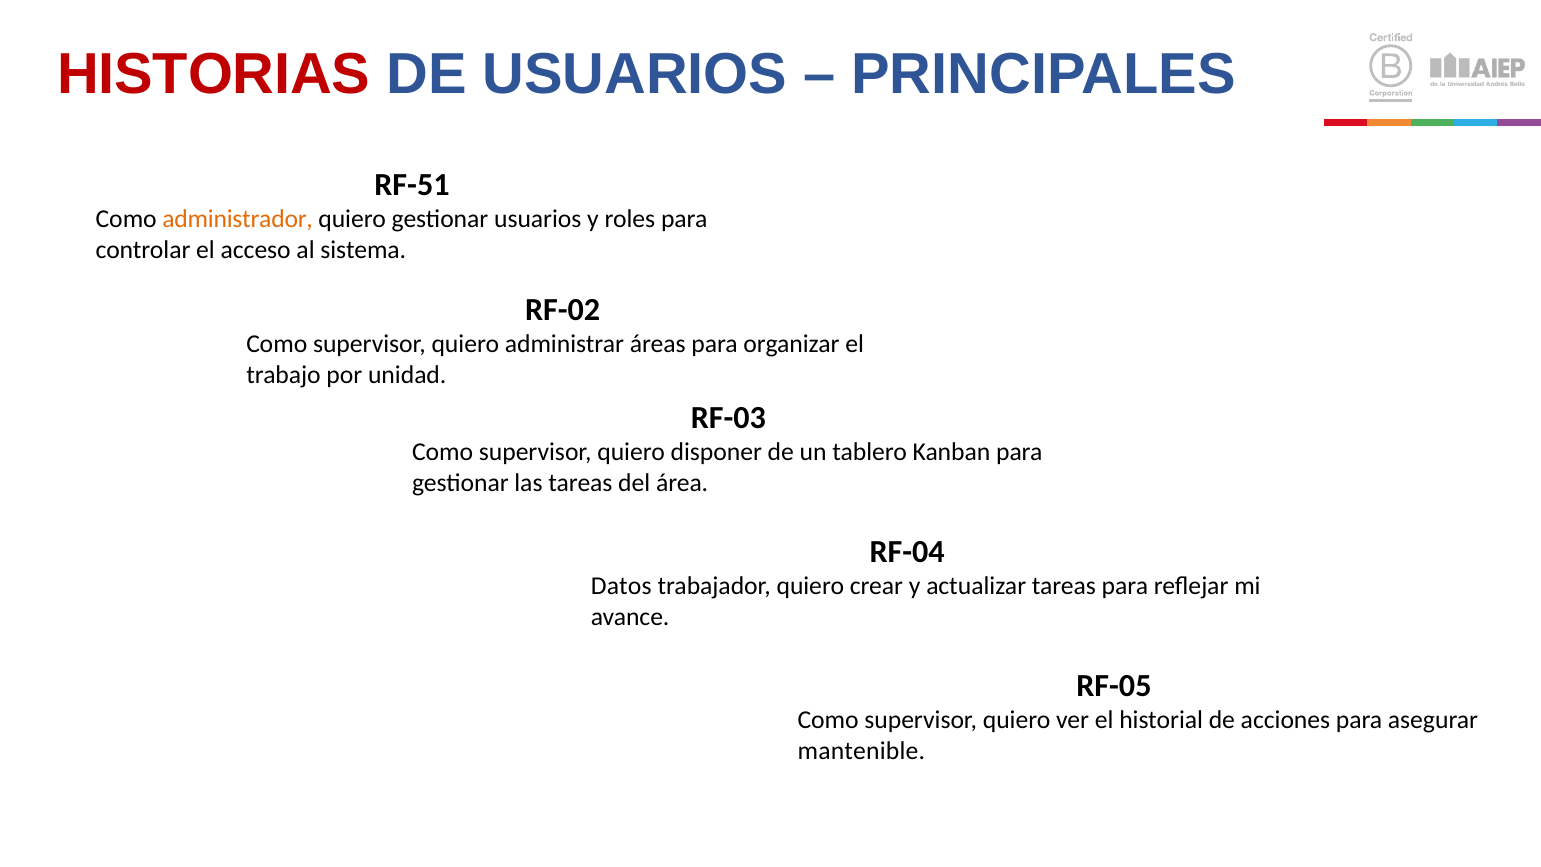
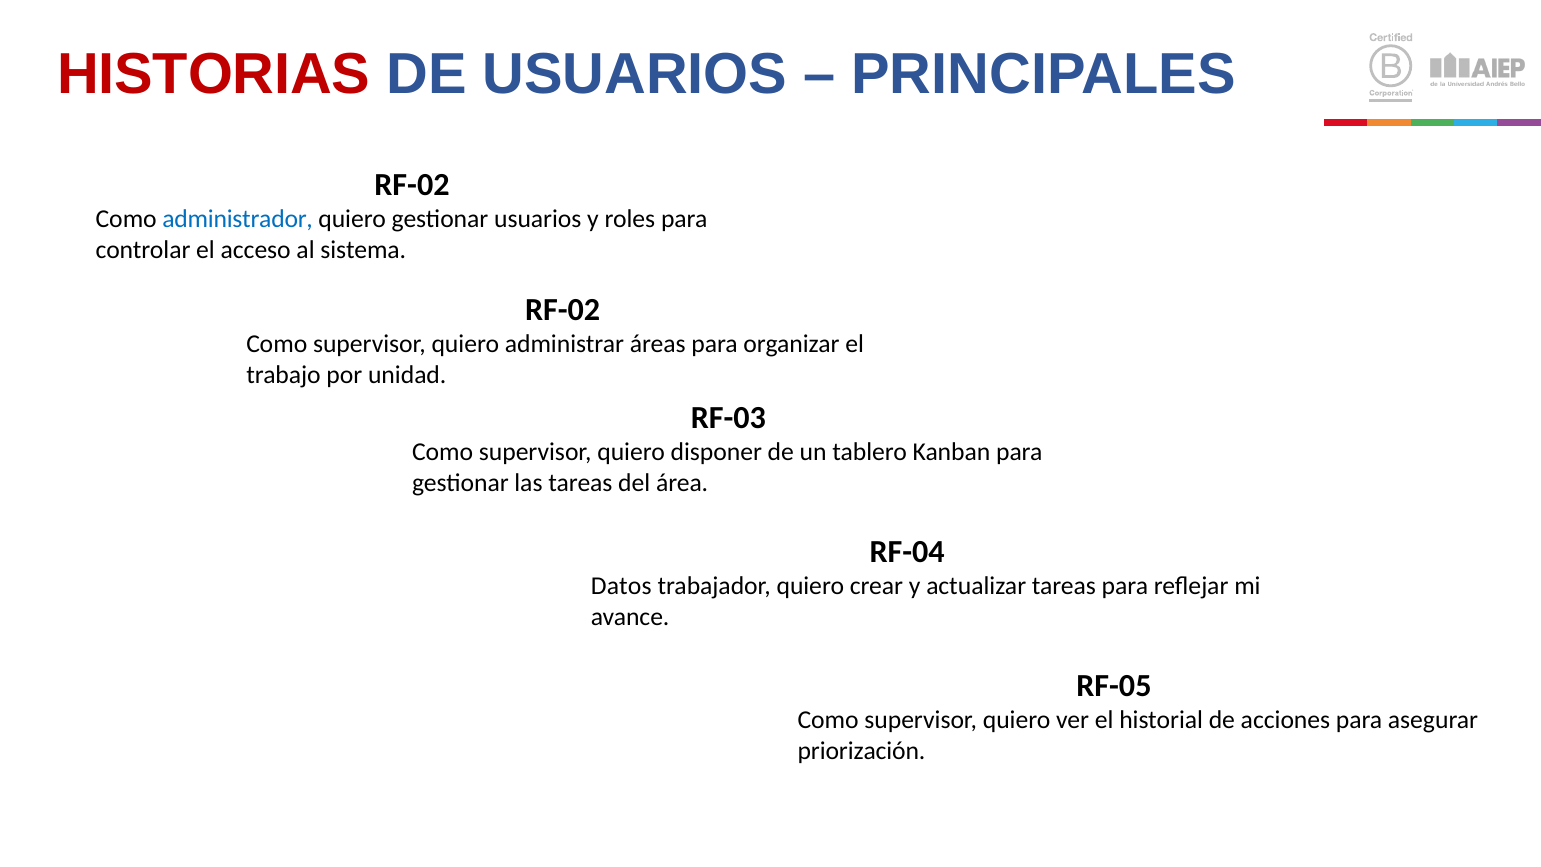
RF-51 at (412, 185): RF-51 -> RF-02
administrador colour: orange -> blue
mantenible: mantenible -> priorización
